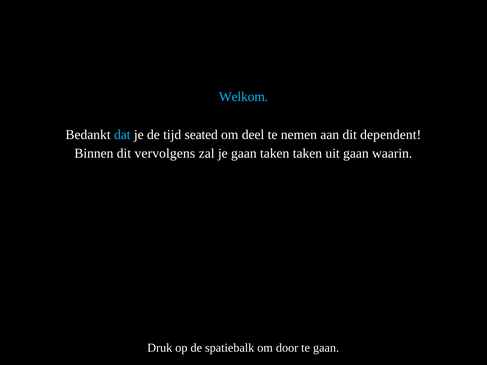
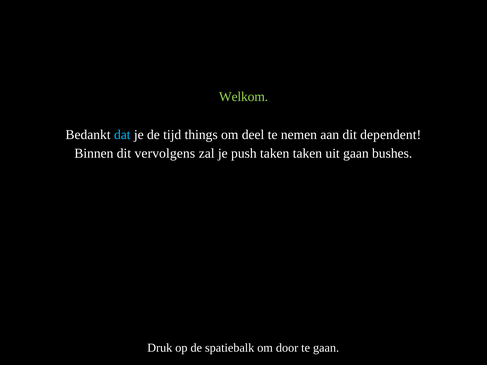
Welkom colour: light blue -> light green
seated: seated -> things
je gaan: gaan -> push
waarin: waarin -> bushes
